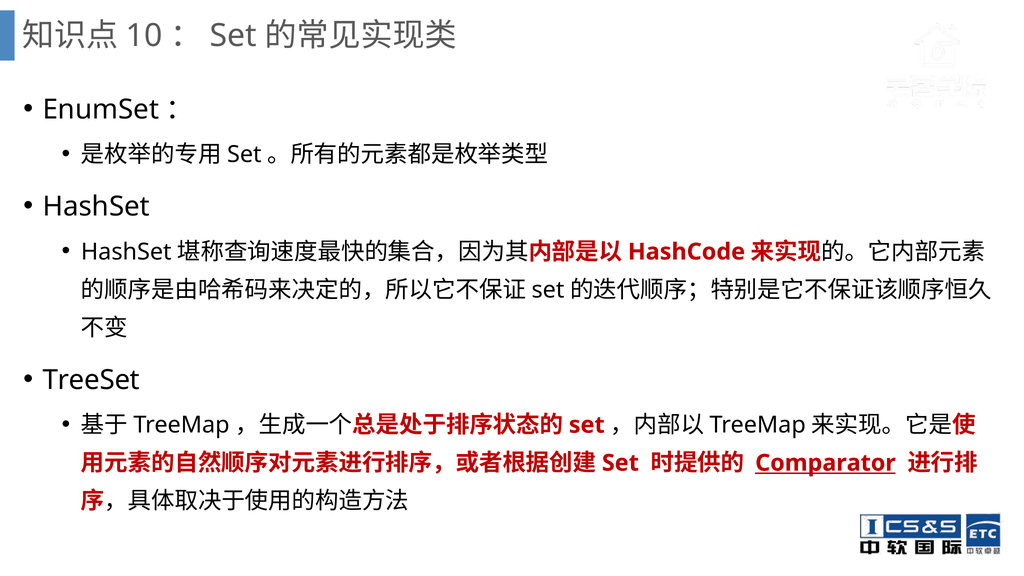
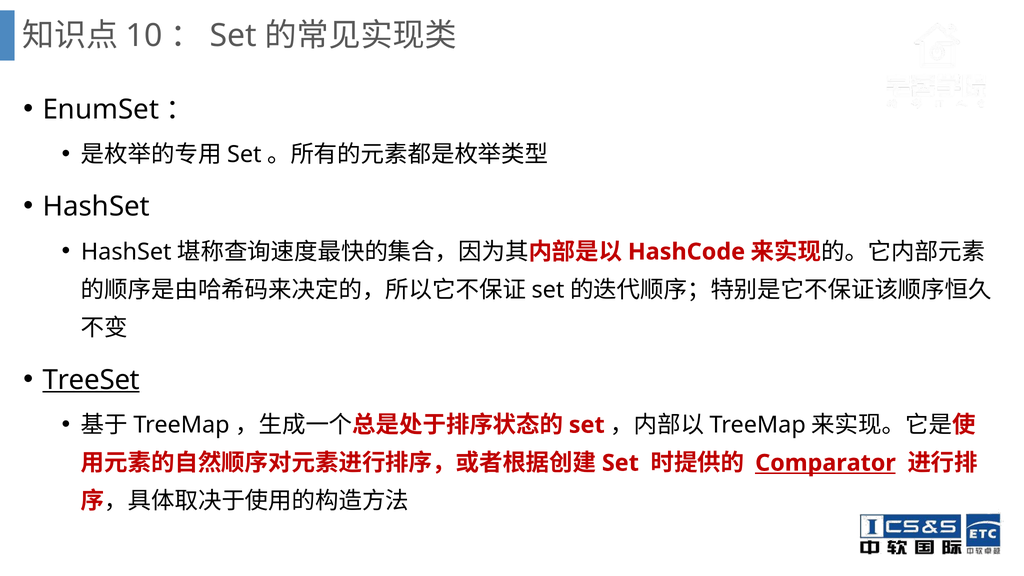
TreeSet underline: none -> present
